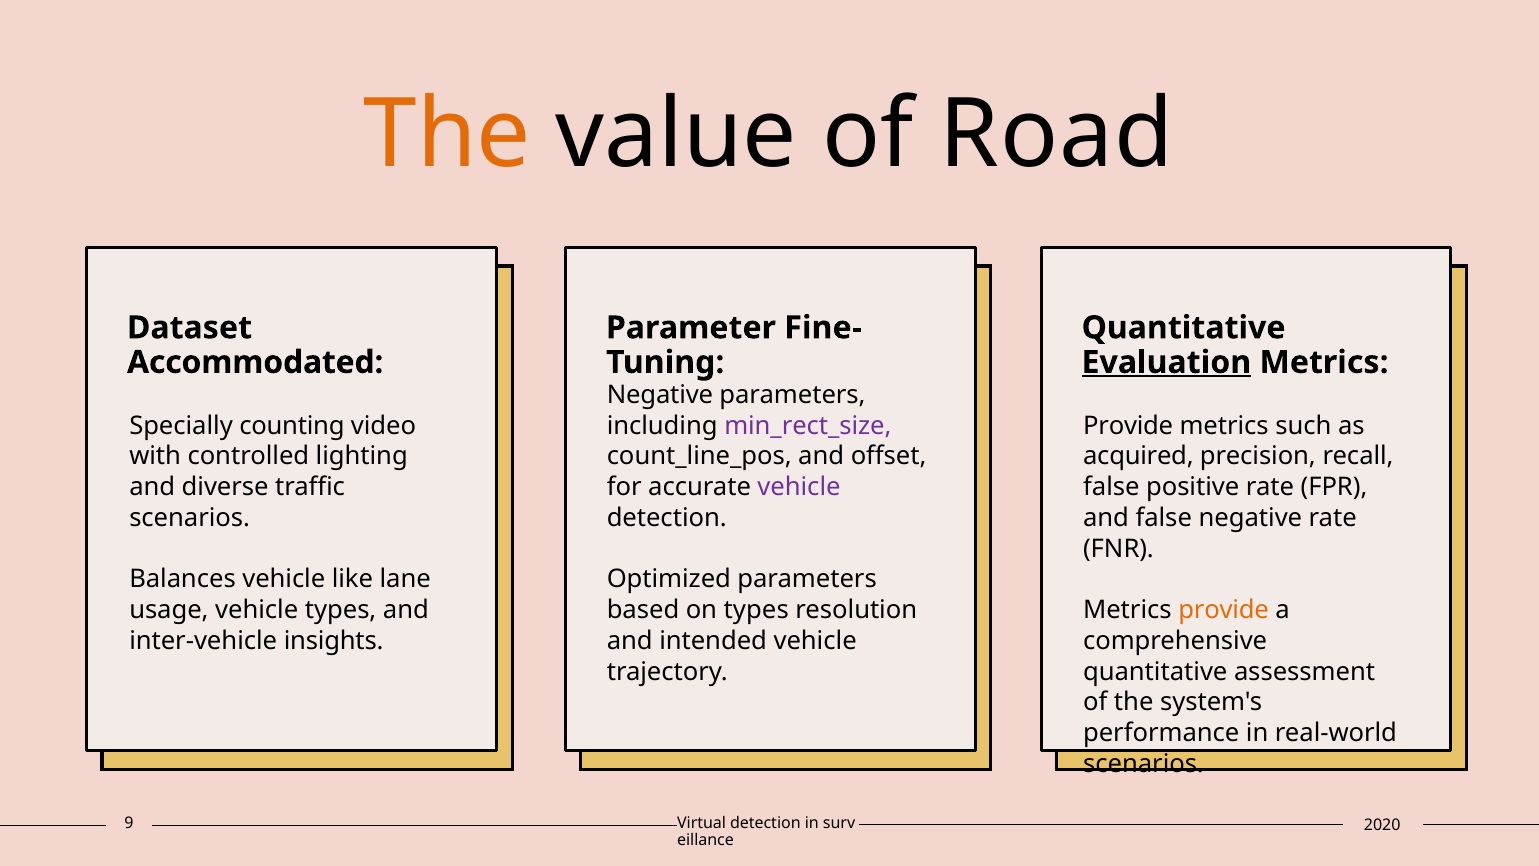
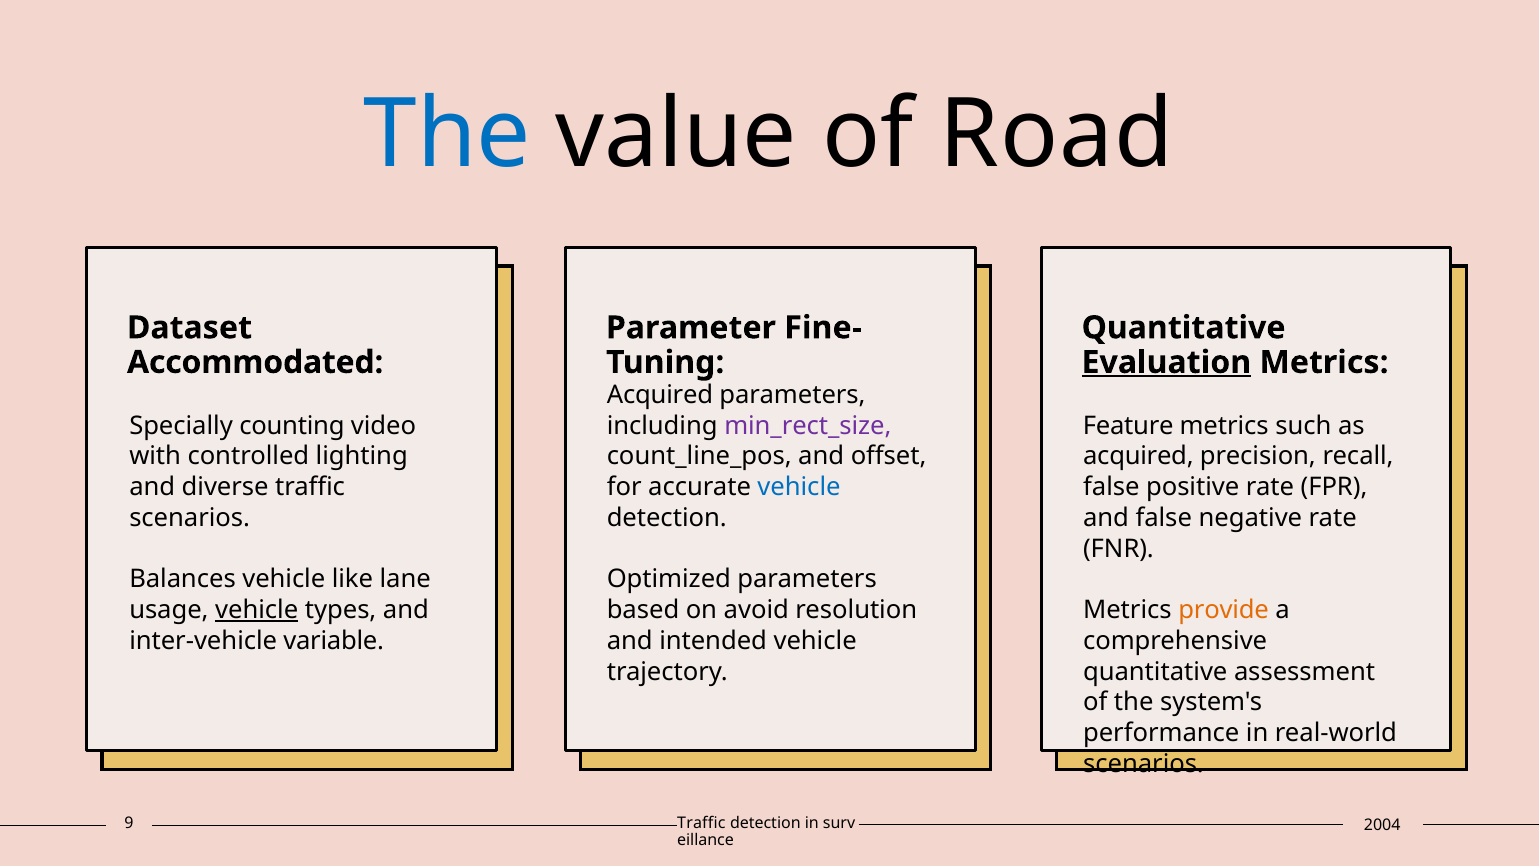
The at (447, 135) colour: orange -> blue
Negative at (660, 395): Negative -> Acquired
Provide at (1128, 425): Provide -> Feature
vehicle at (799, 487) colour: purple -> blue
vehicle at (257, 610) underline: none -> present
on types: types -> avoid
insights: insights -> variable
9 Virtual: Virtual -> Traffic
2020: 2020 -> 2004
